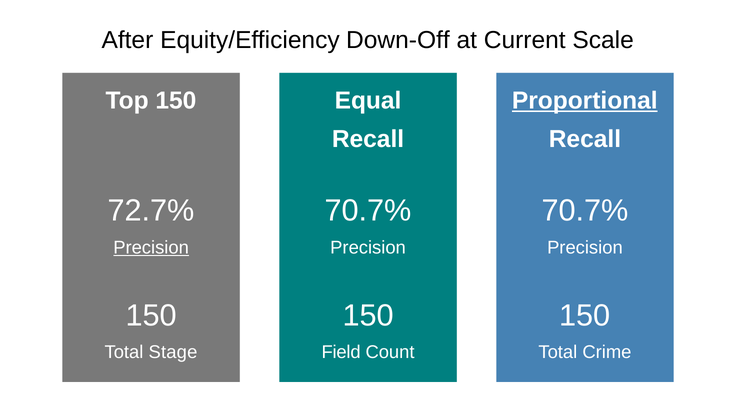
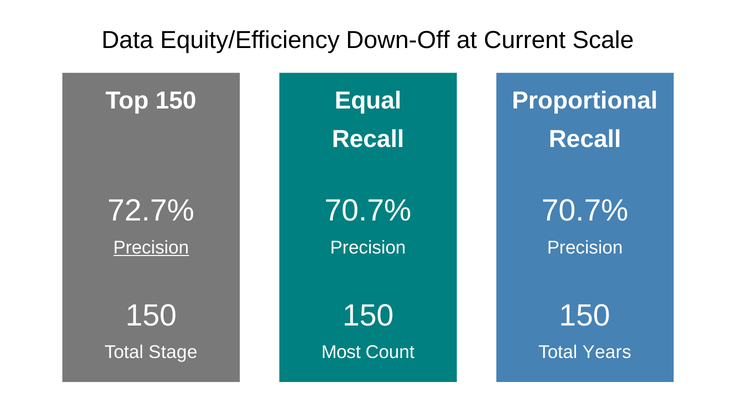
After: After -> Data
Proportional underline: present -> none
Field: Field -> Most
Crime: Crime -> Years
